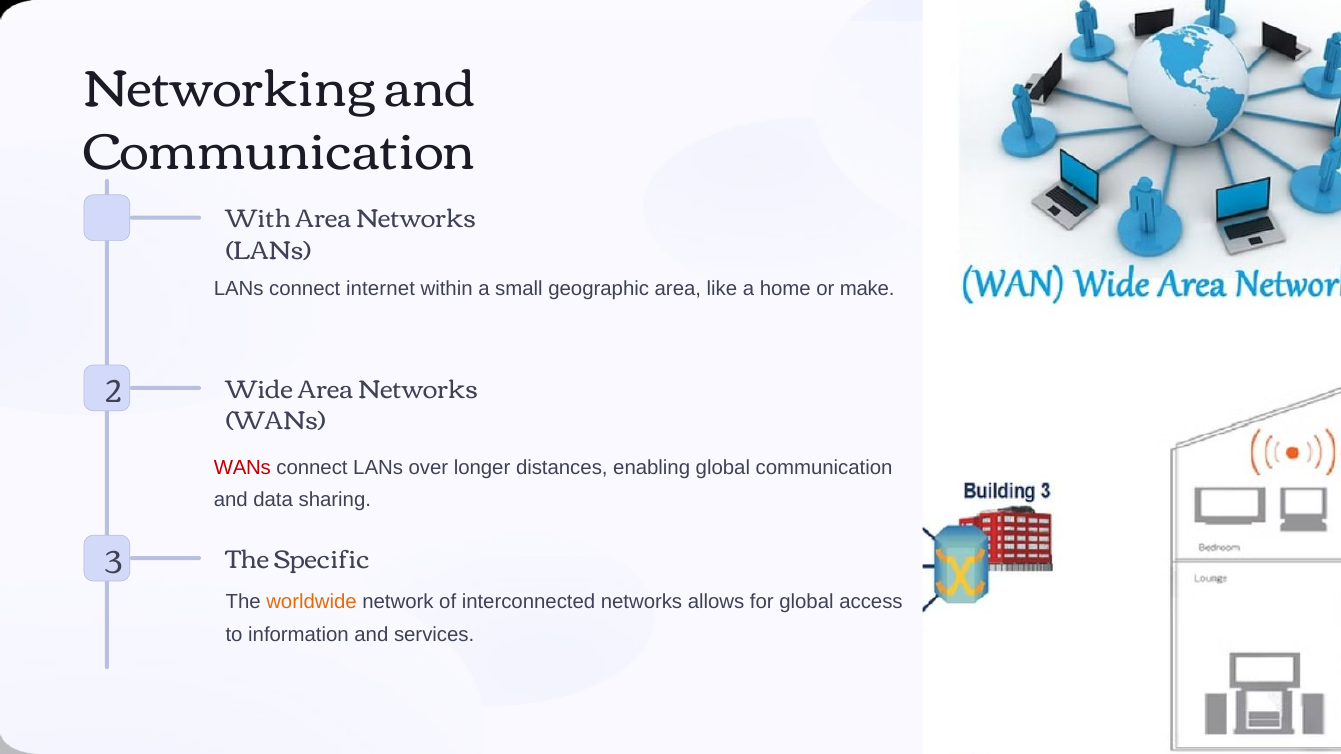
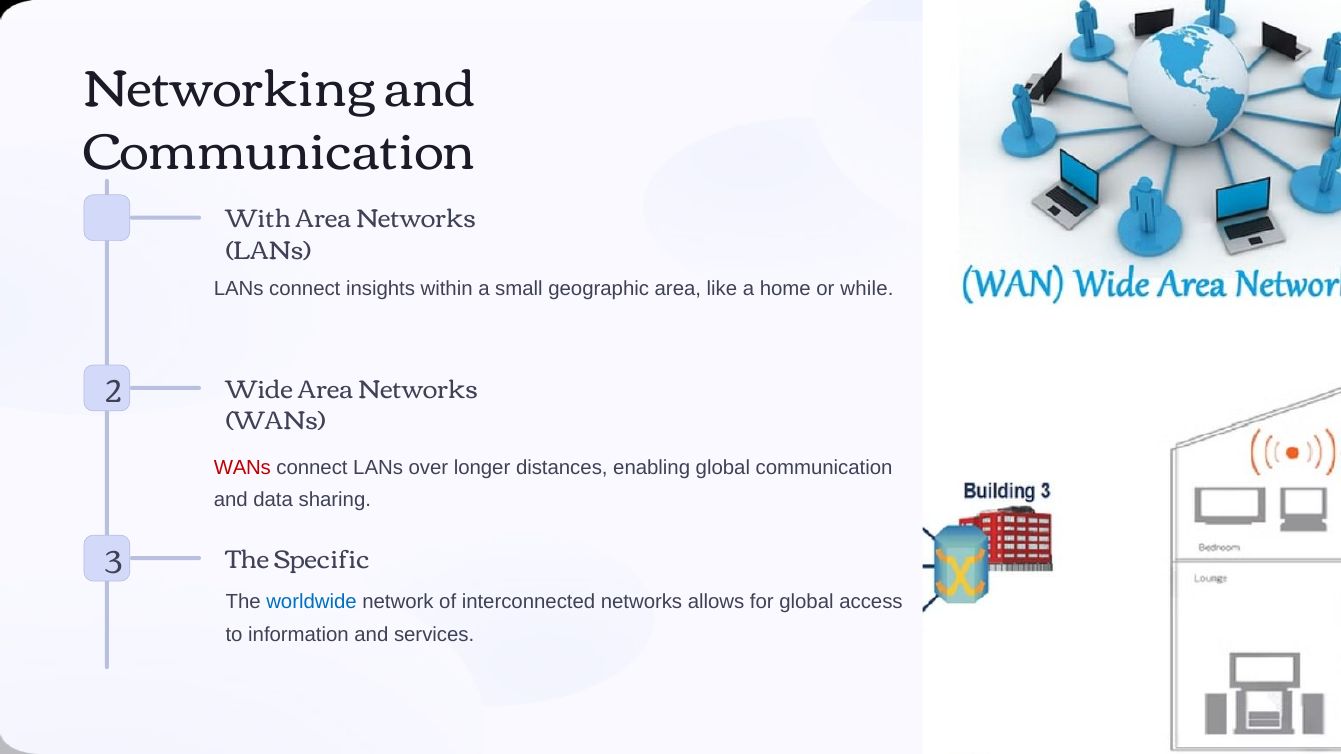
internet: internet -> insights
make: make -> while
worldwide colour: orange -> blue
